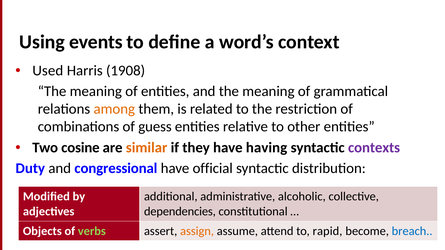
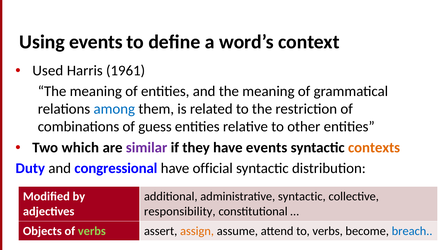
1908: 1908 -> 1961
among colour: orange -> blue
cosine: cosine -> which
similar colour: orange -> purple
have having: having -> events
contexts colour: purple -> orange
administrative alcoholic: alcoholic -> syntactic
dependencies: dependencies -> responsibility
to rapid: rapid -> verbs
